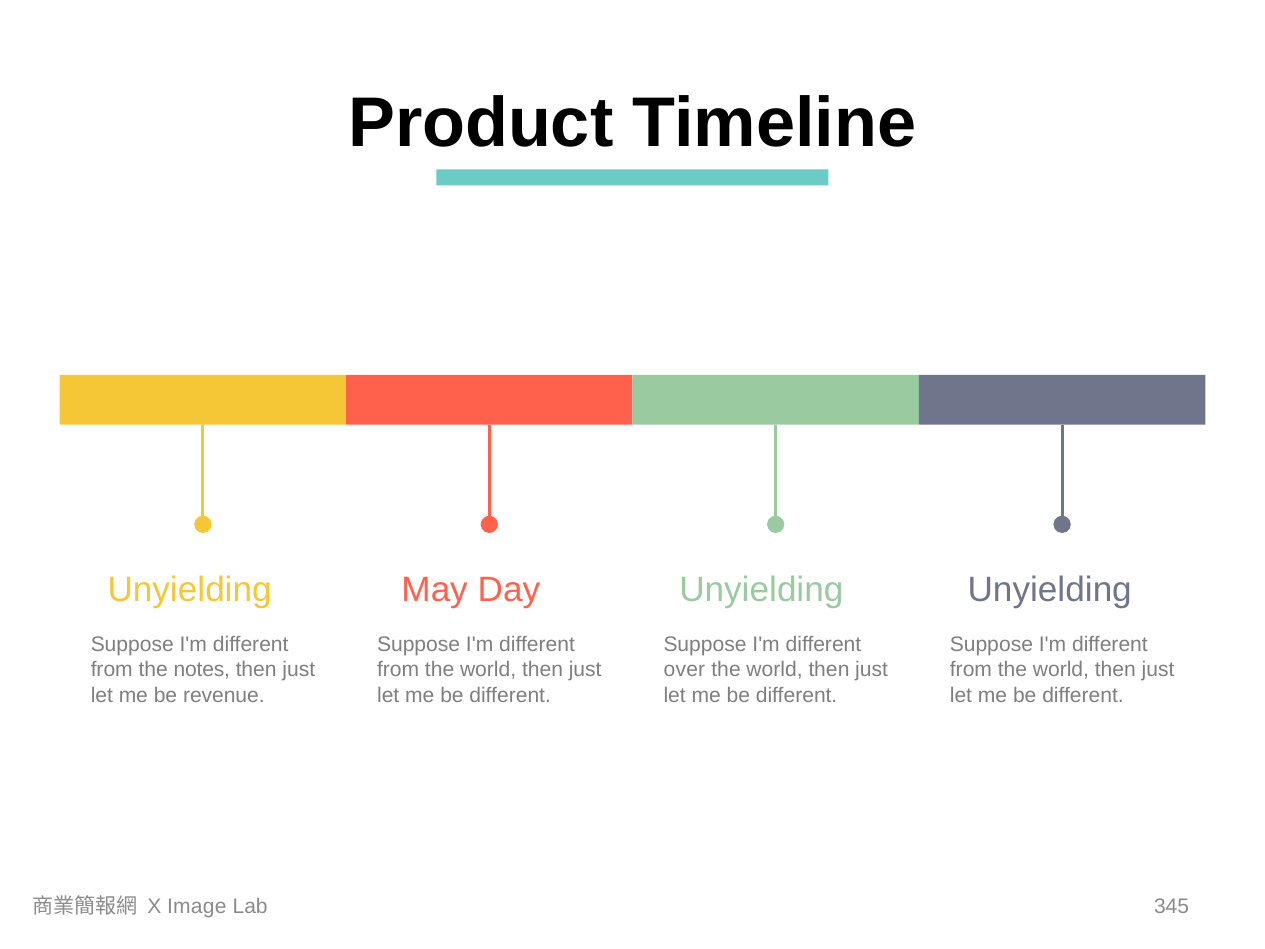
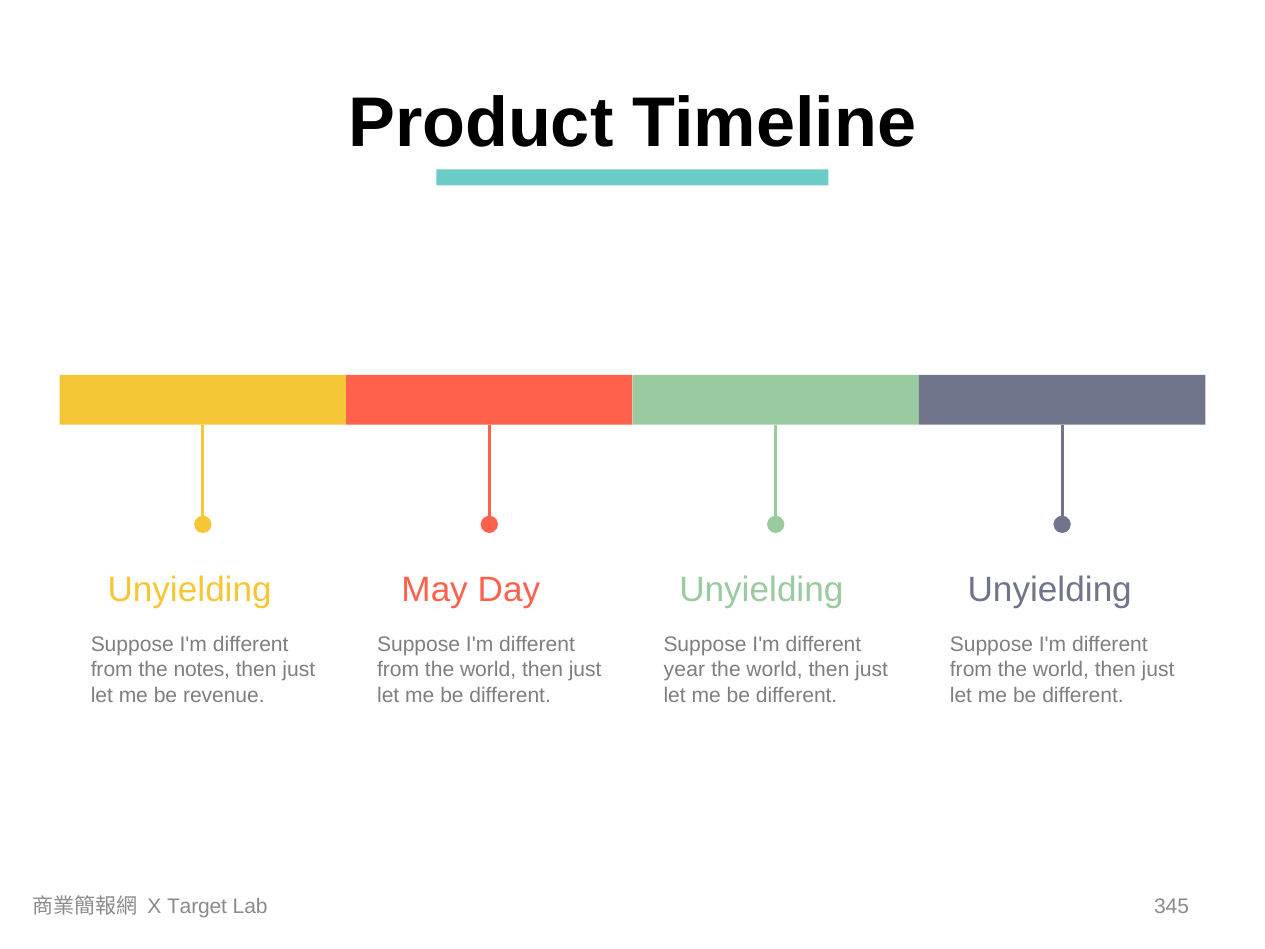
over: over -> year
Image: Image -> Target
